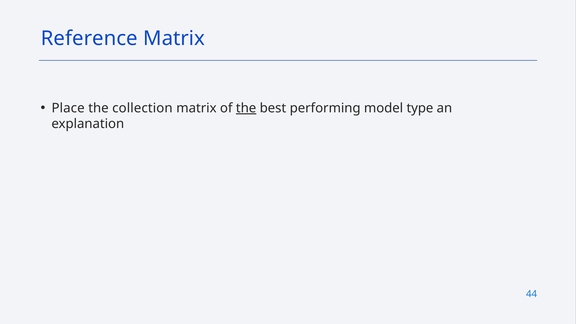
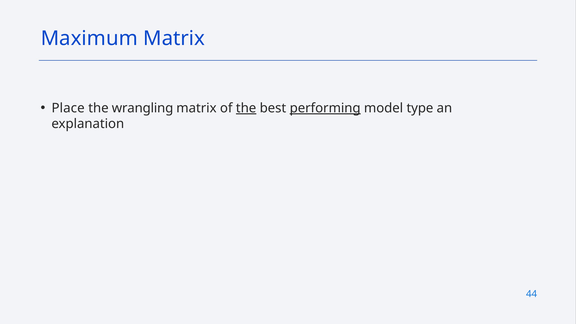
Reference: Reference -> Maximum
collection: collection -> wrangling
performing underline: none -> present
